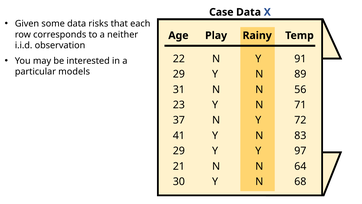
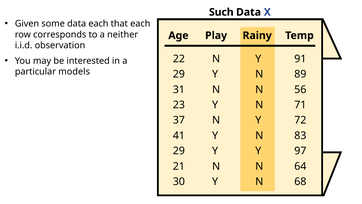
Case: Case -> Such
data risks: risks -> each
